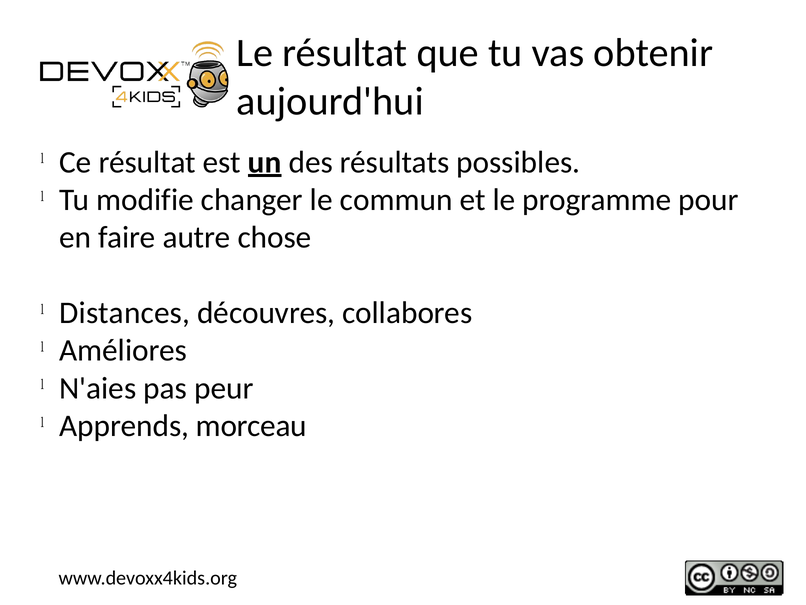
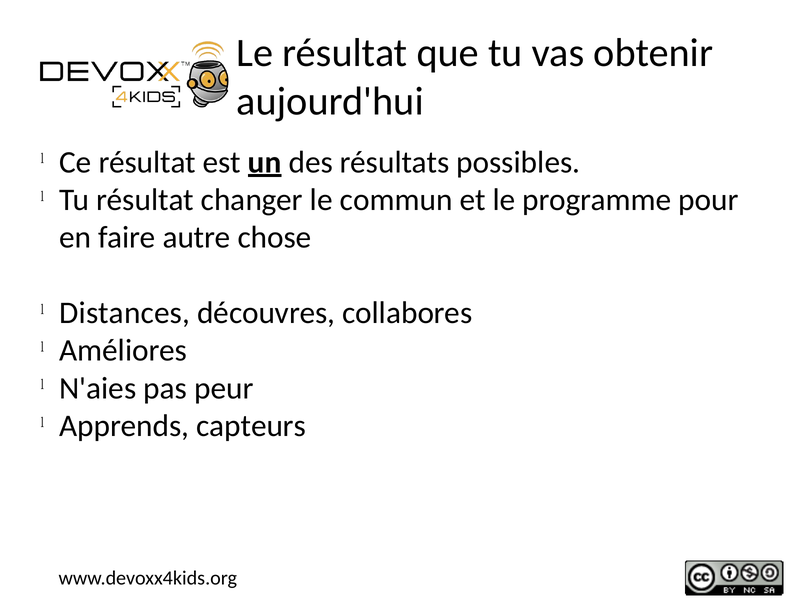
Tu modifie: modifie -> résultat
morceau: morceau -> capteurs
